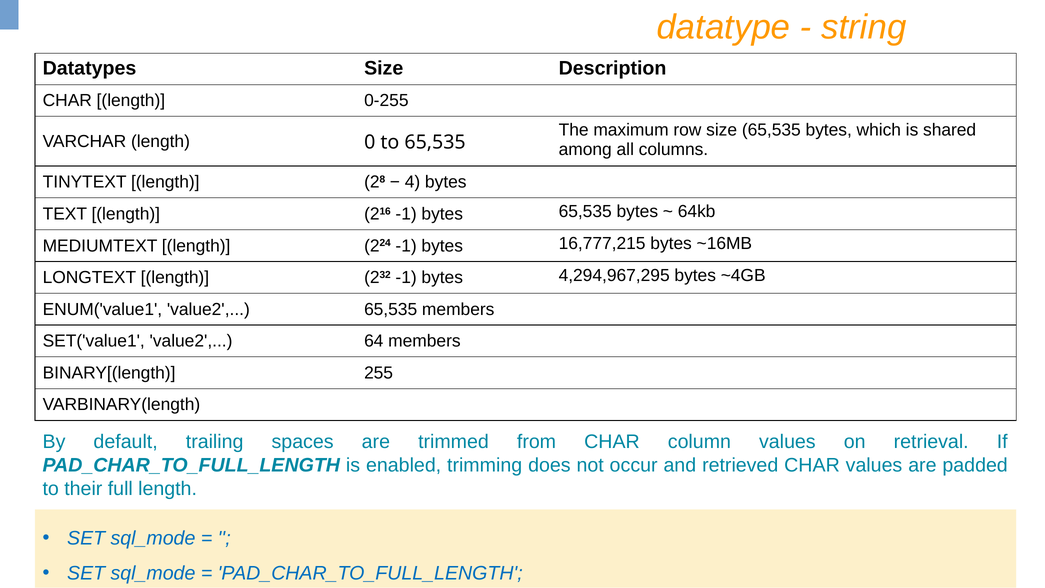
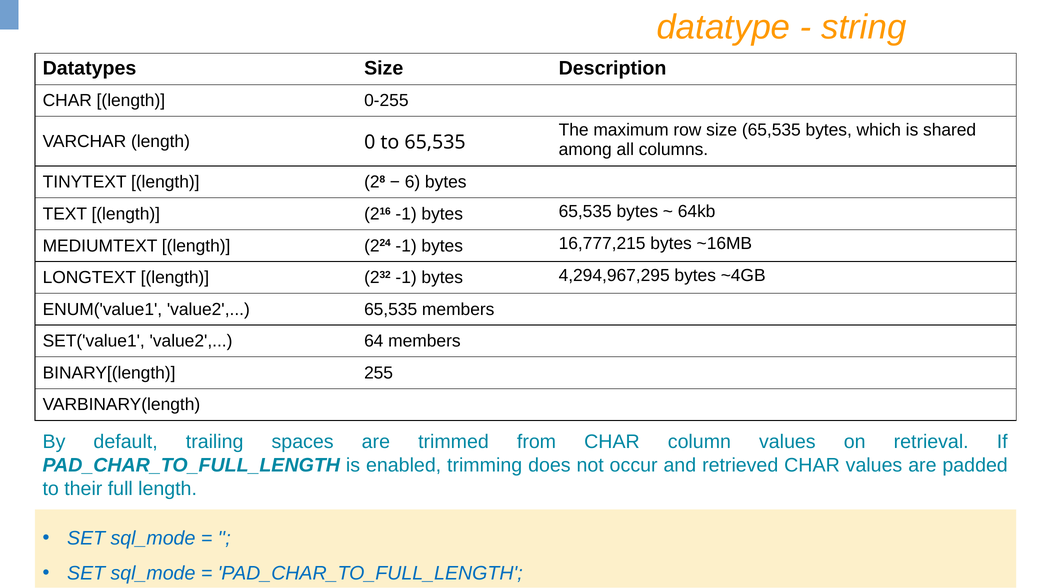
4: 4 -> 6
